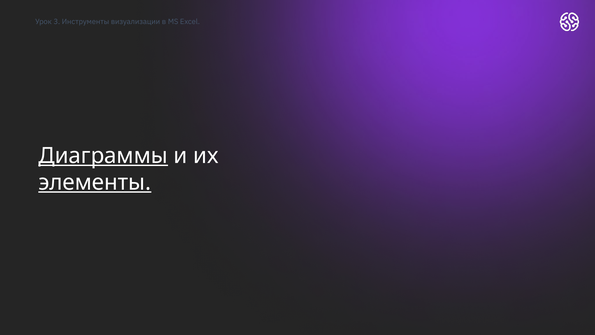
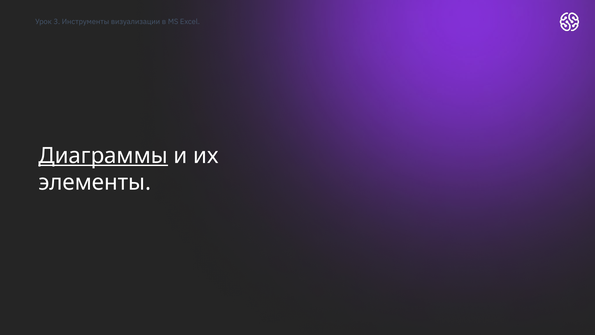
элементы underline: present -> none
